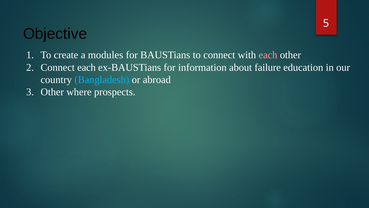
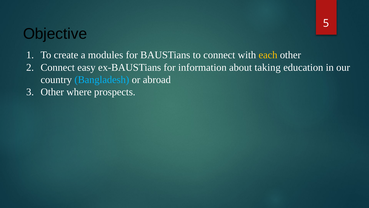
each at (268, 55) colour: pink -> yellow
Connect each: each -> easy
failure: failure -> taking
